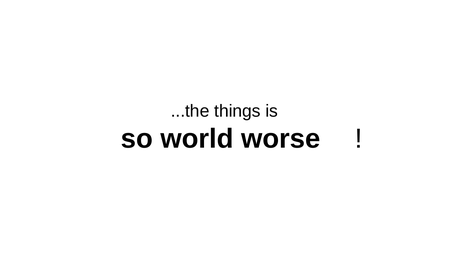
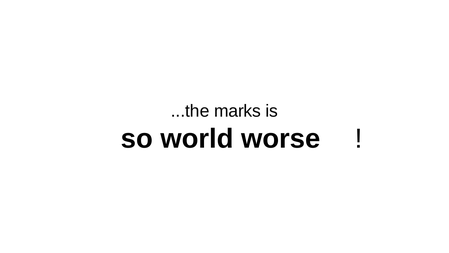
things: things -> marks
